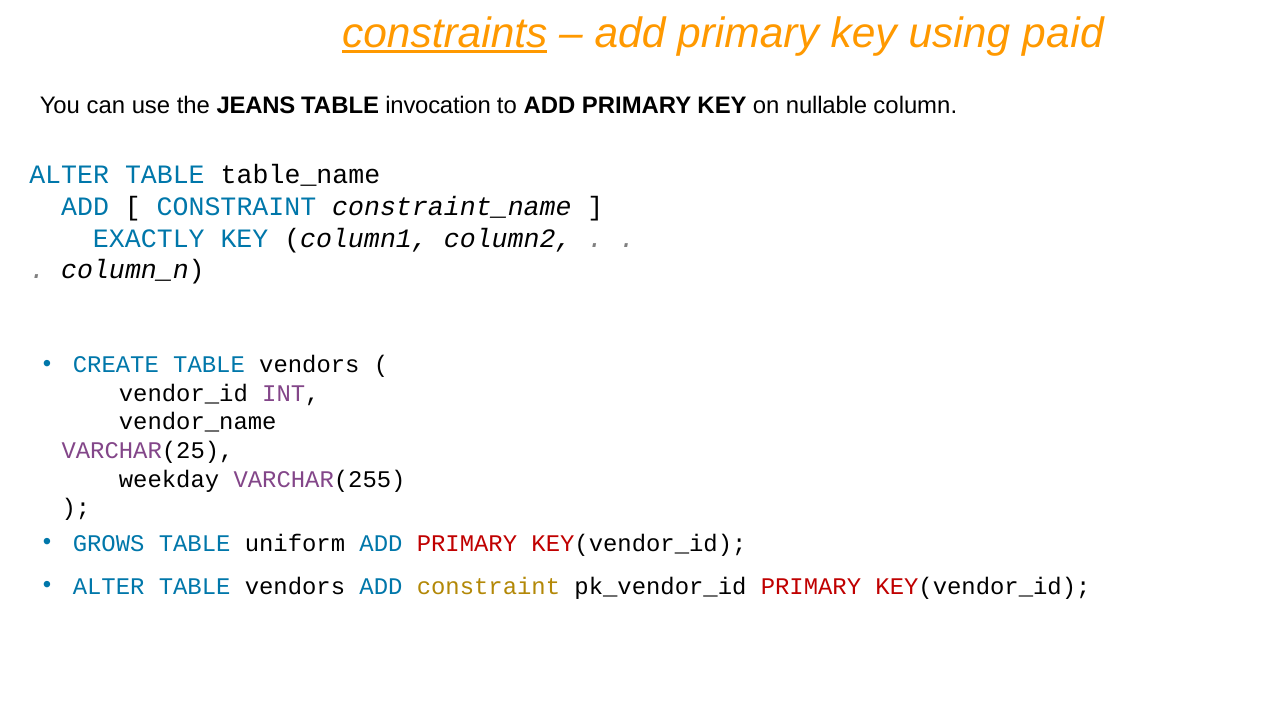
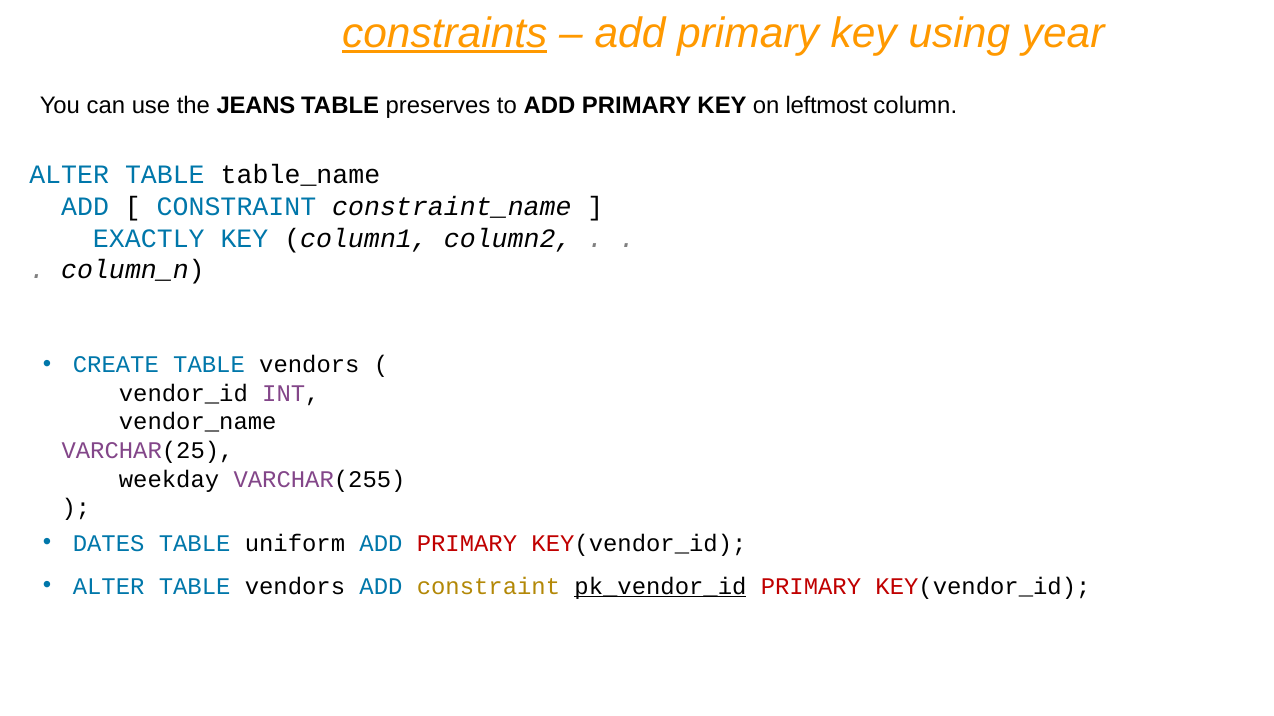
paid: paid -> year
invocation: invocation -> preserves
nullable: nullable -> leftmost
GROWS: GROWS -> DATES
pk_vendor_id underline: none -> present
